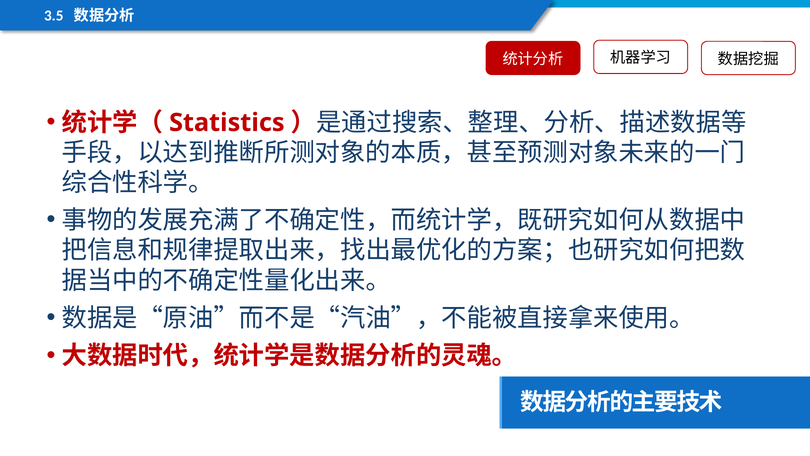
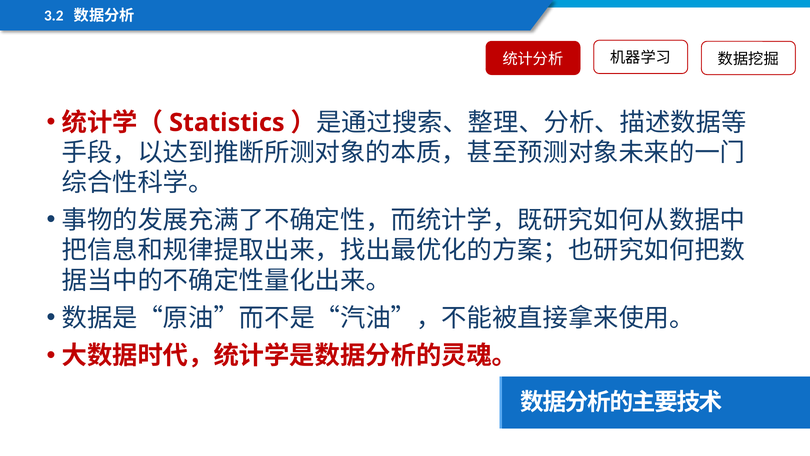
3.5: 3.5 -> 3.2
